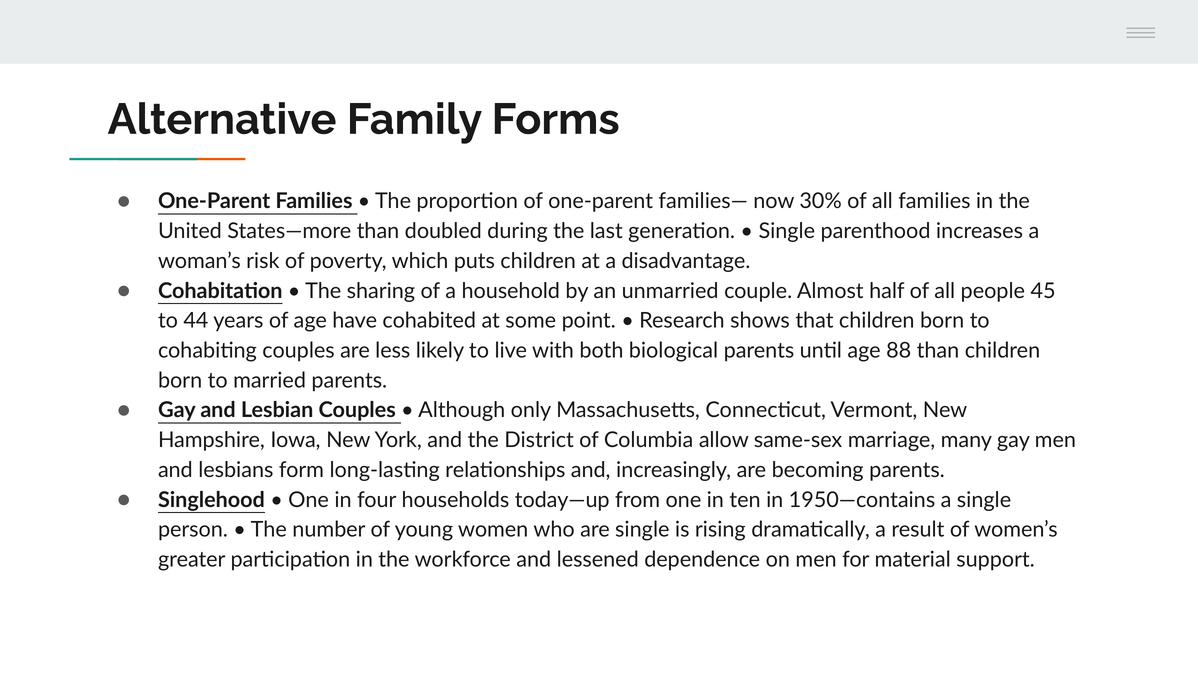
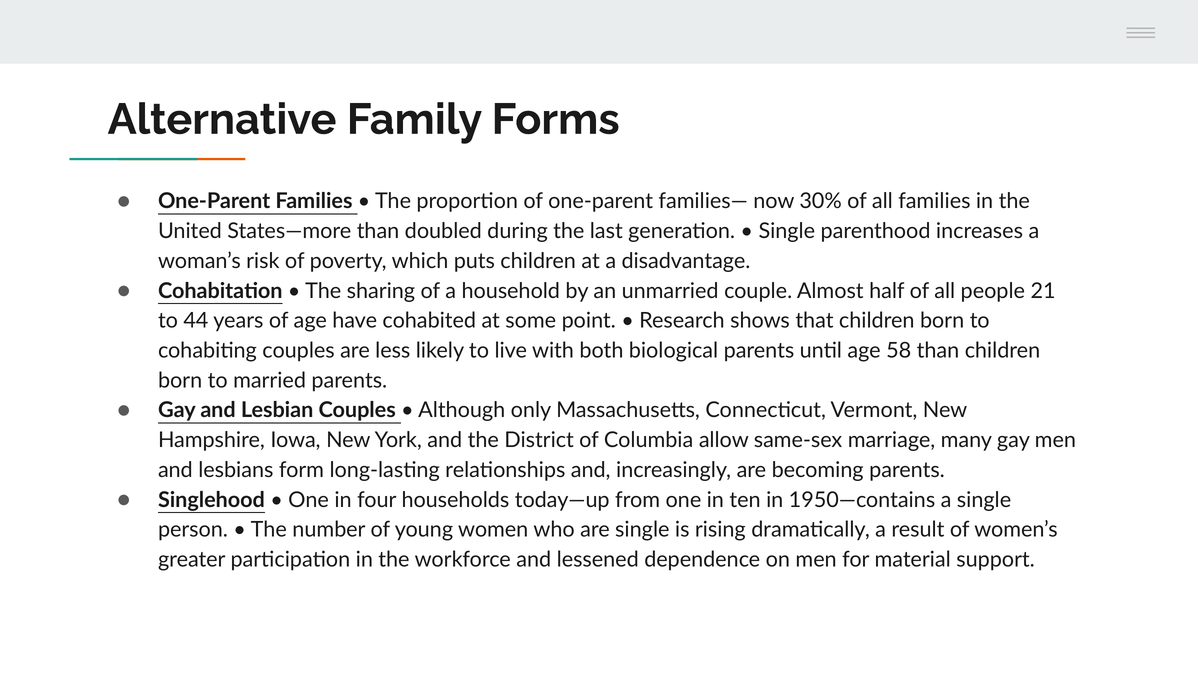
45: 45 -> 21
88: 88 -> 58
